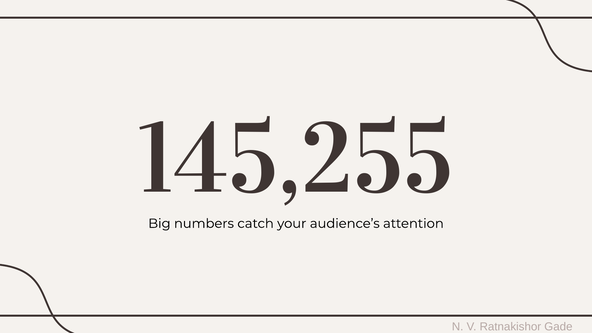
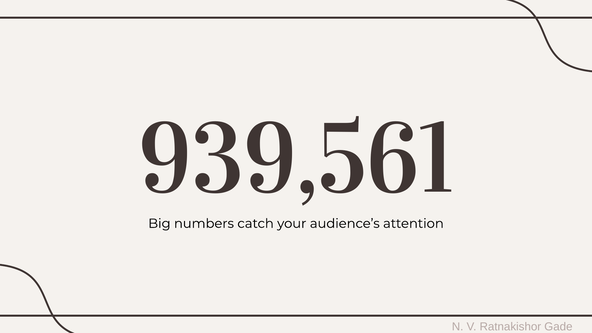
145,255: 145,255 -> 939,561
